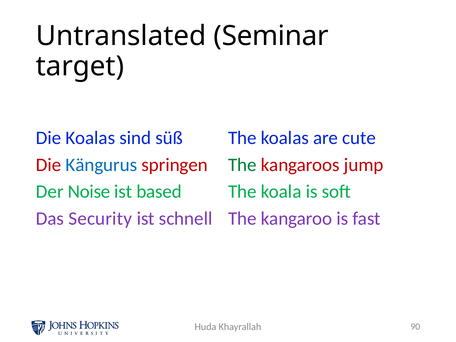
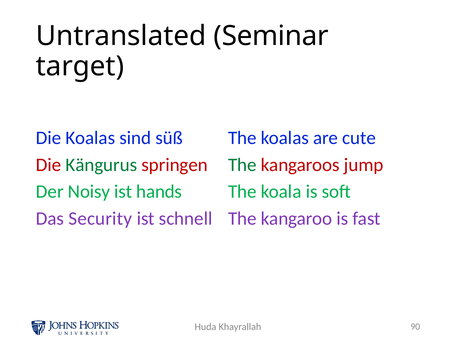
Kängurus colour: blue -> green
Noise: Noise -> Noisy
based: based -> hands
